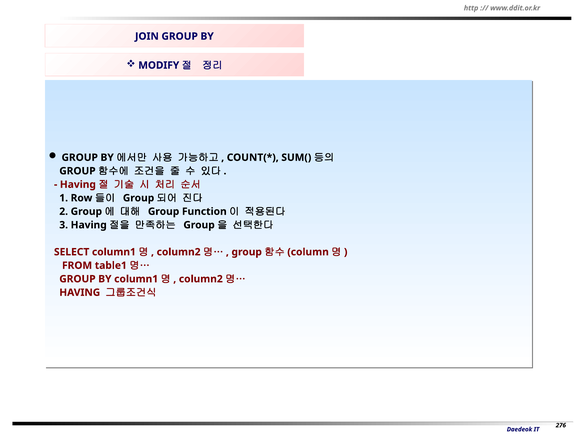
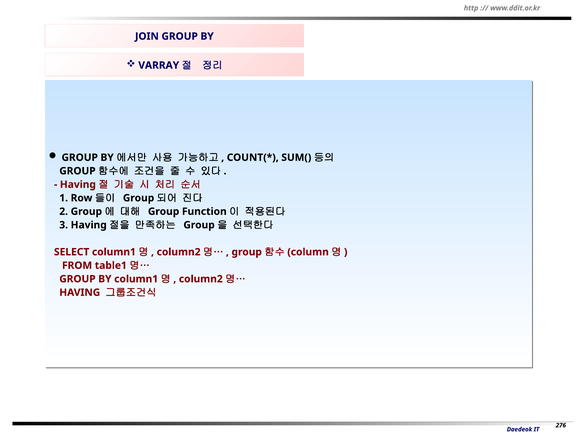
MODIFY: MODIFY -> VARRAY
